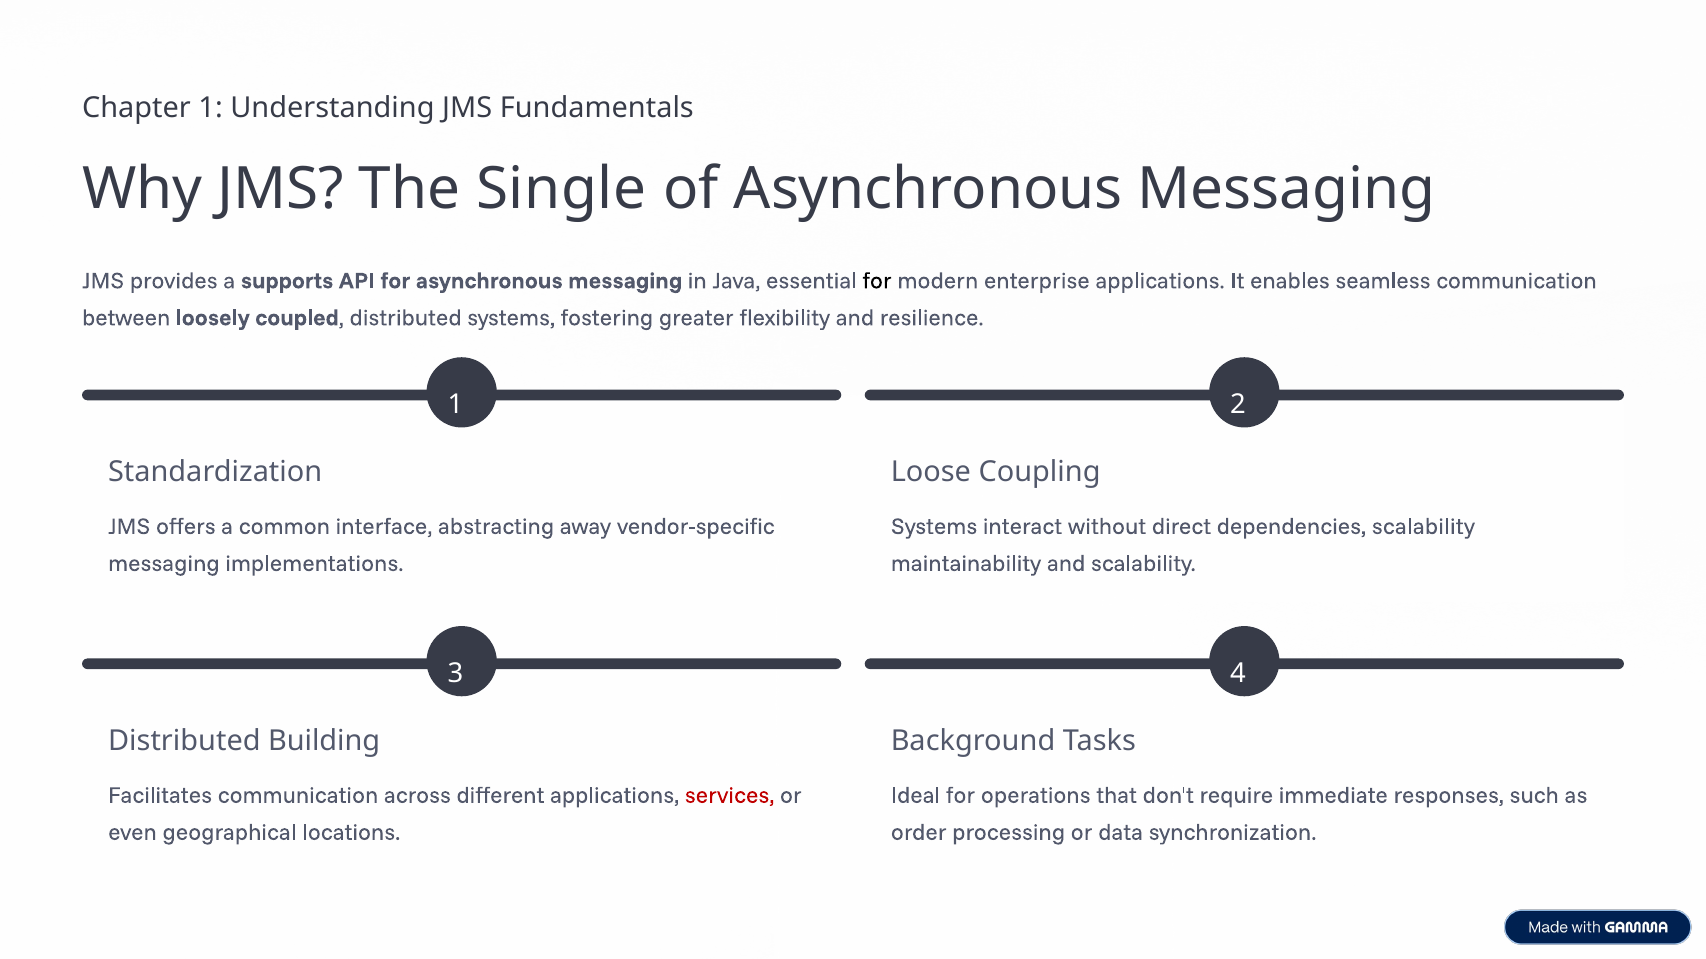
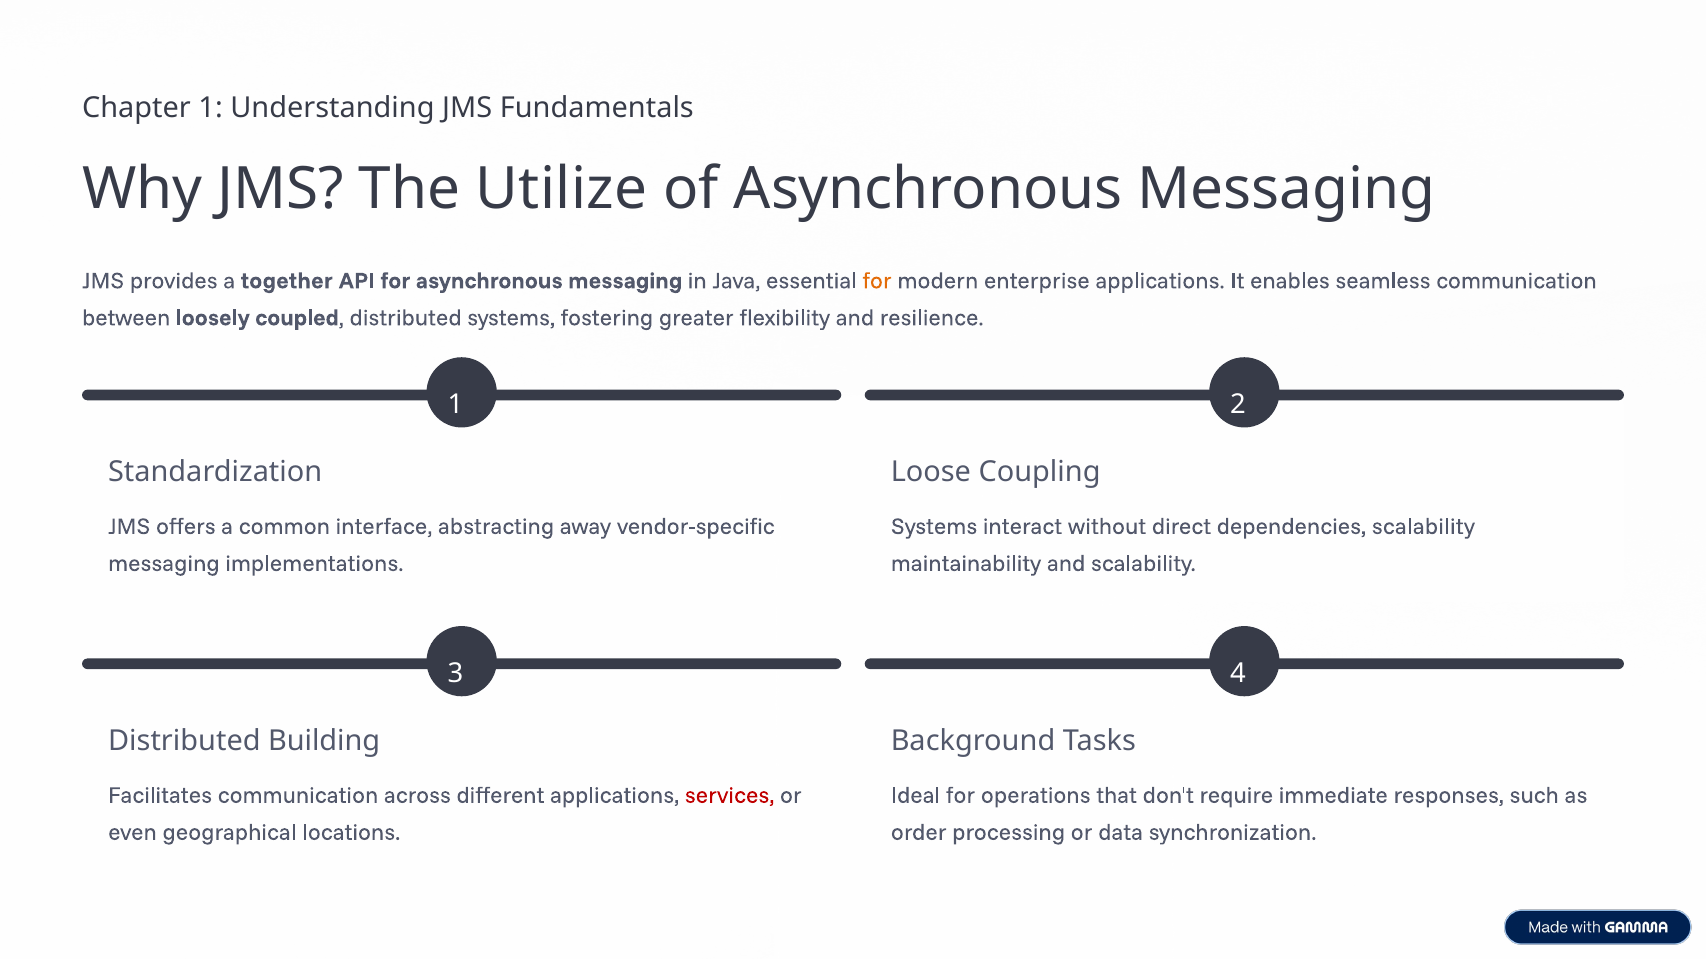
Single: Single -> Utilize
supports: supports -> together
for at (877, 281) colour: black -> orange
